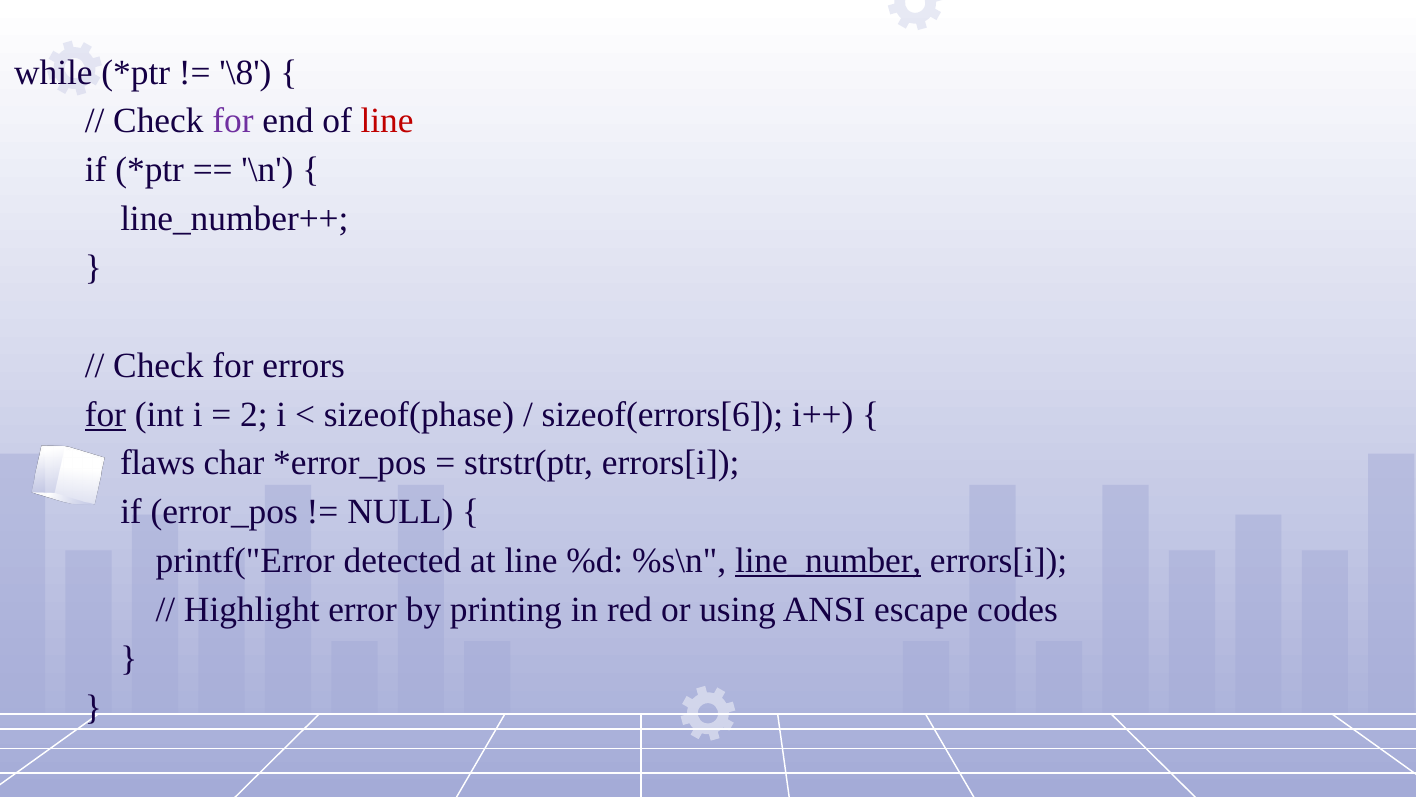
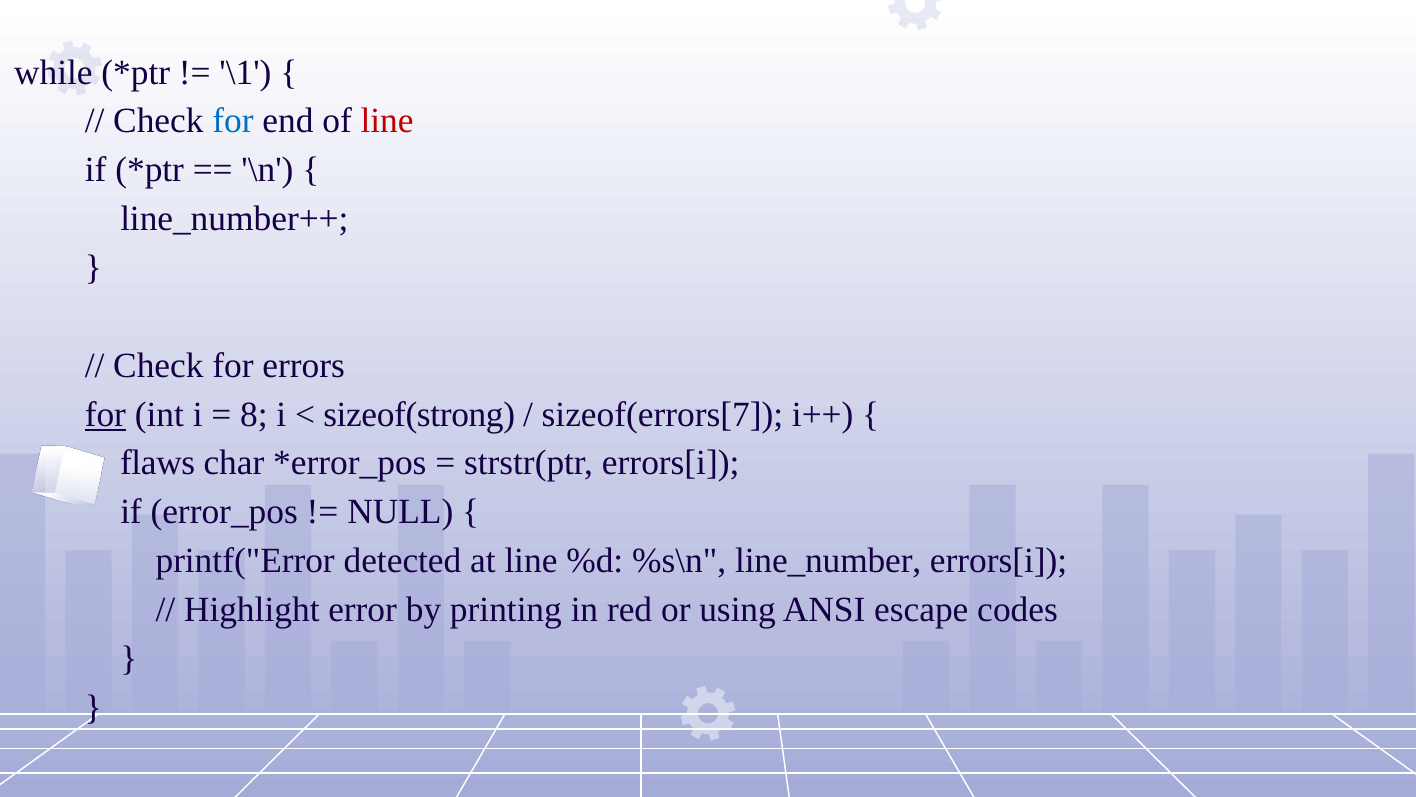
\8: \8 -> \1
for at (233, 121) colour: purple -> blue
2: 2 -> 8
sizeof(phase: sizeof(phase -> sizeof(strong
sizeof(errors[6: sizeof(errors[6 -> sizeof(errors[7
line_number underline: present -> none
